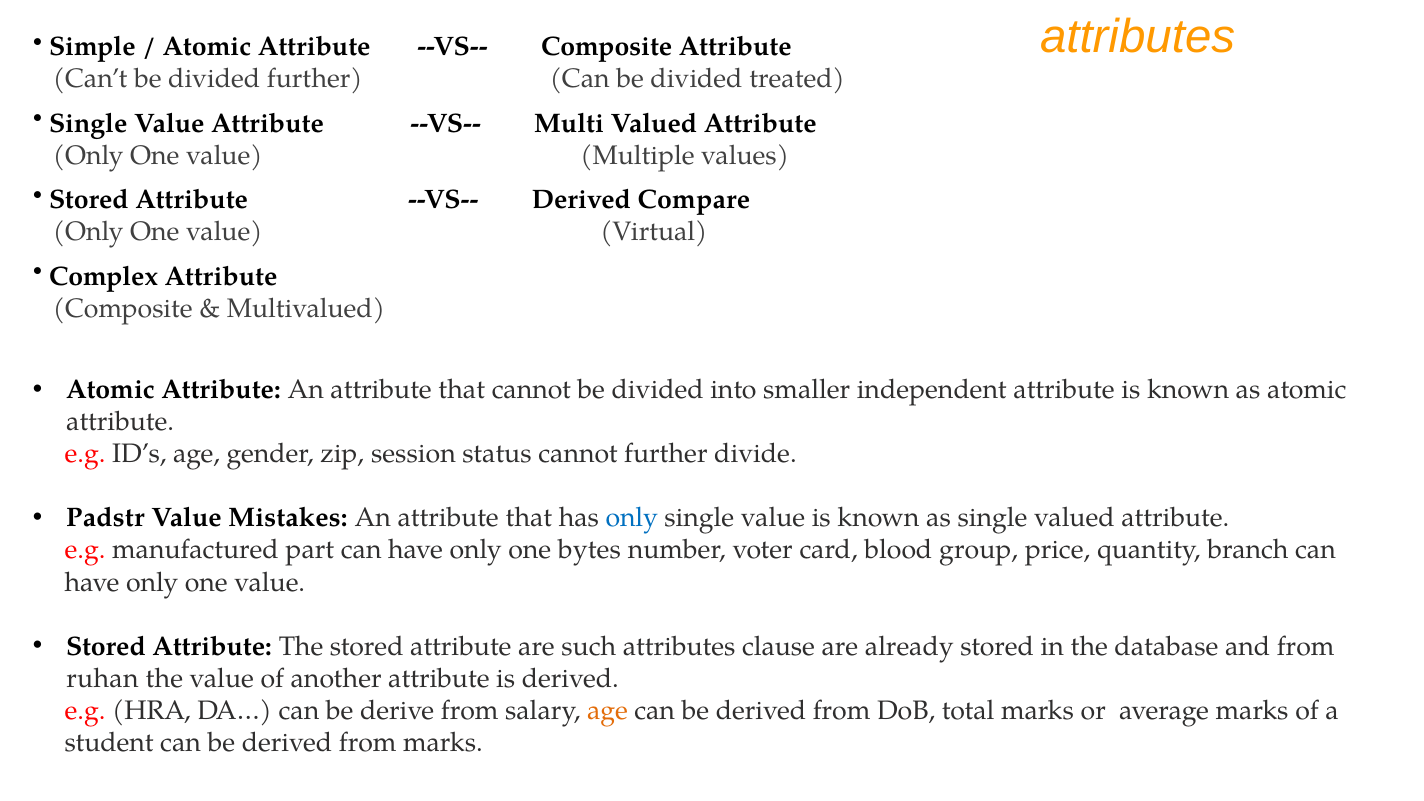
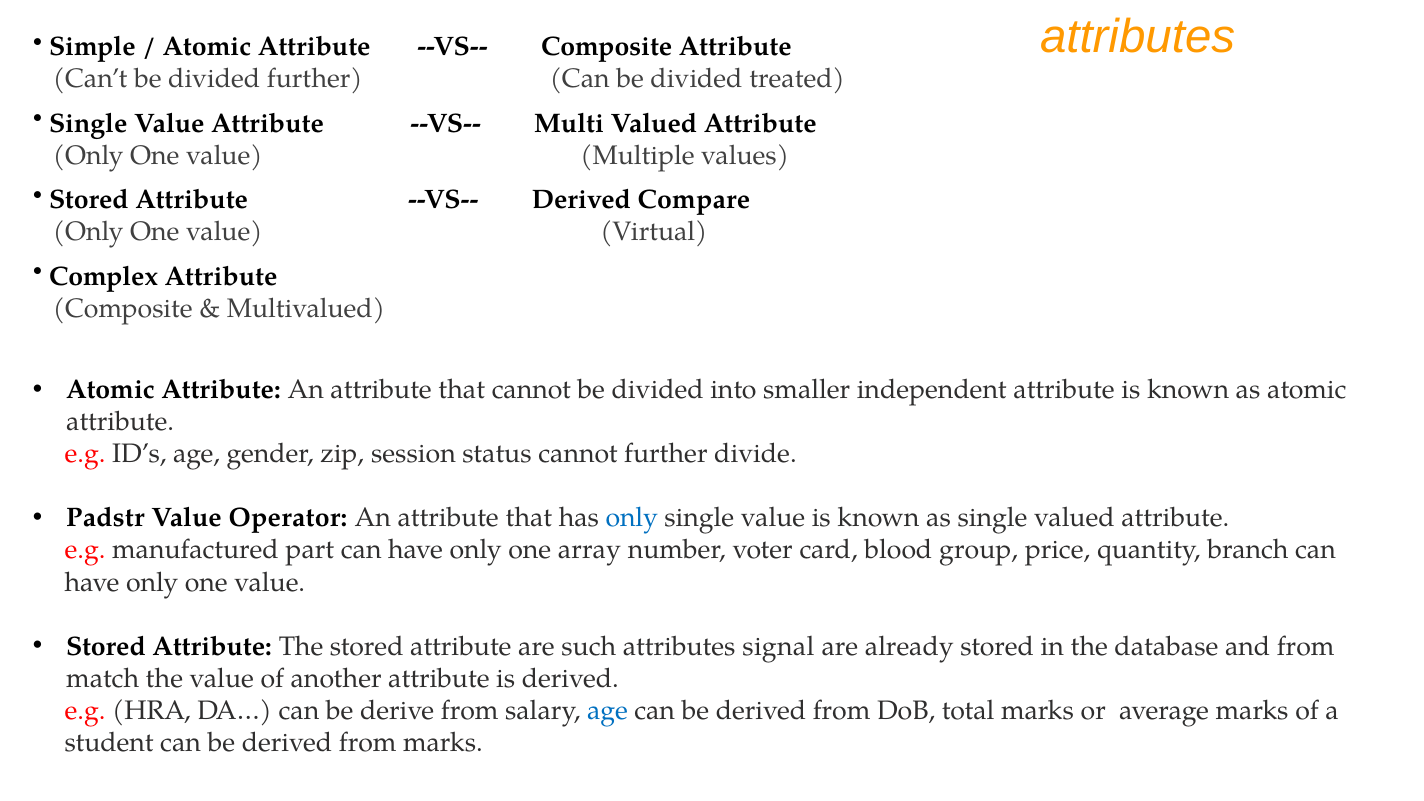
Mistakes: Mistakes -> Operator
bytes: bytes -> array
clause: clause -> signal
ruhan: ruhan -> match
age at (607, 710) colour: orange -> blue
